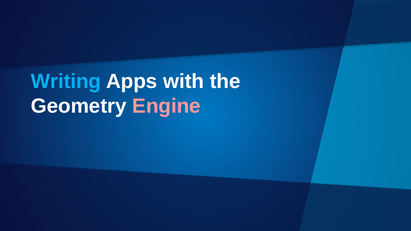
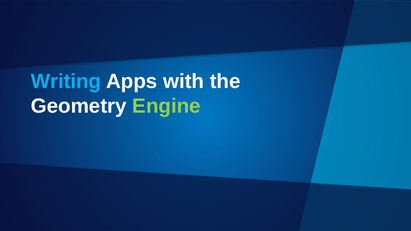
Engine colour: pink -> light green
